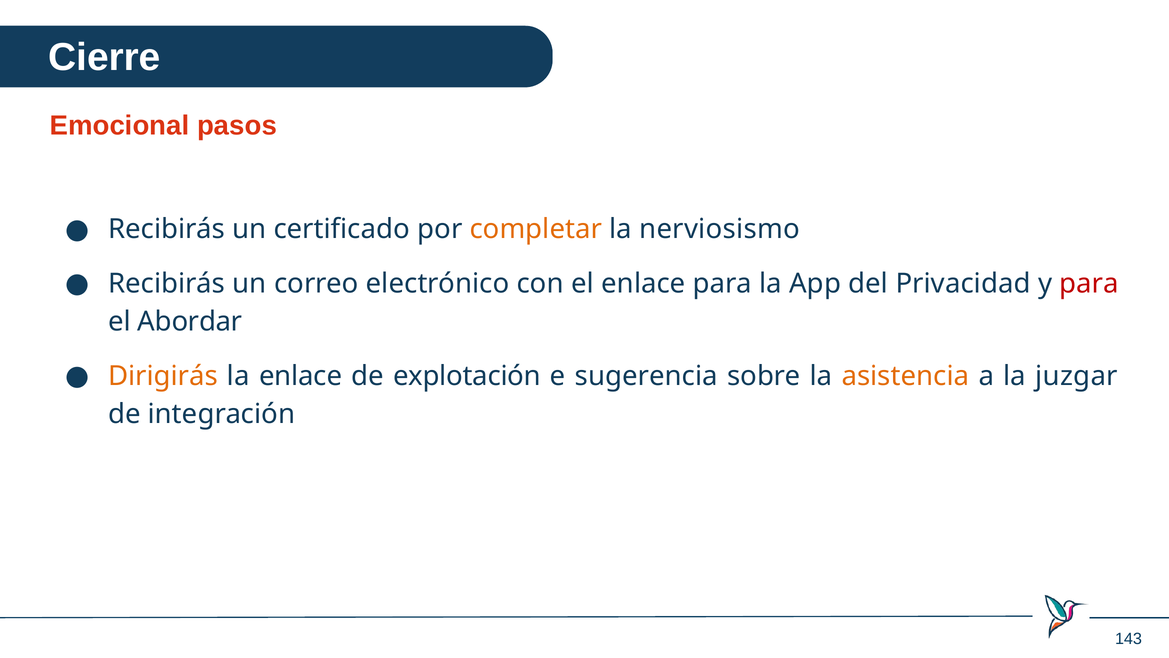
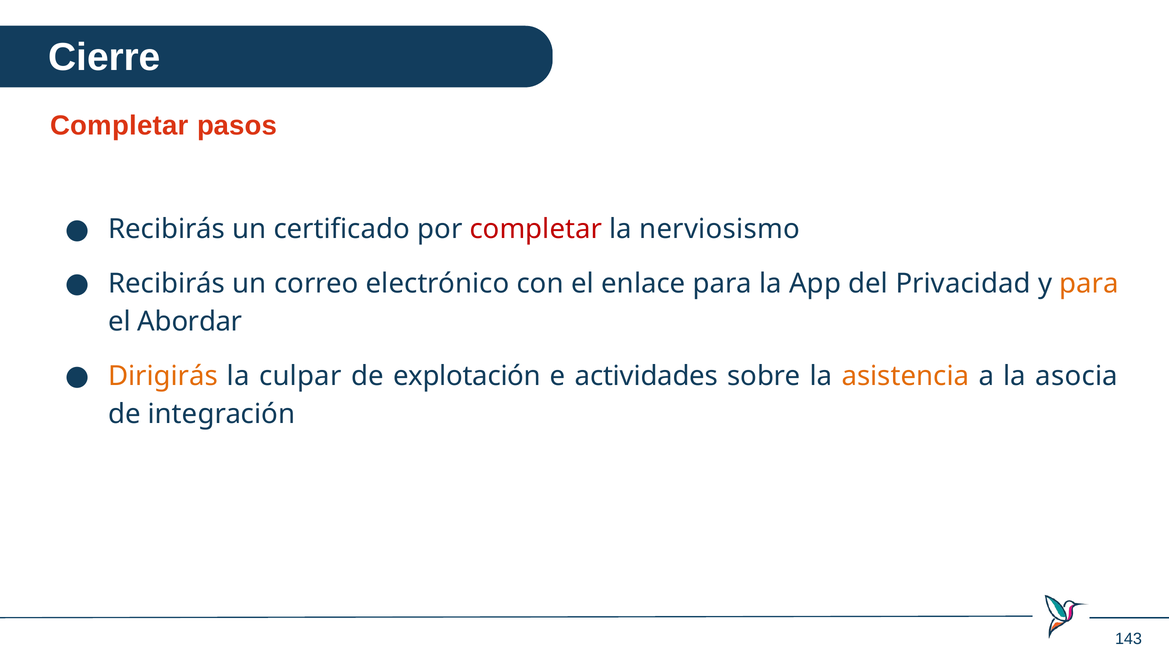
Emocional at (120, 125): Emocional -> Completar
completar at (536, 229) colour: orange -> red
para at (1089, 283) colour: red -> orange
la enlace: enlace -> culpar
sugerencia: sugerencia -> actividades
juzgar: juzgar -> asocia
